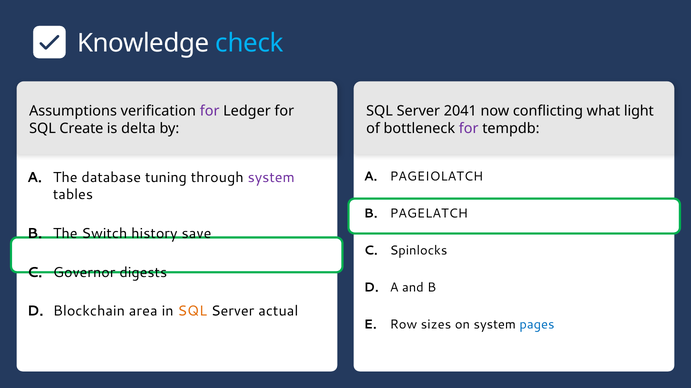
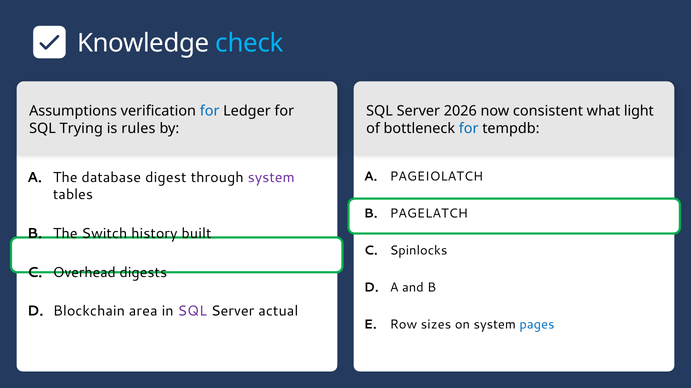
for at (210, 111) colour: purple -> blue
2041: 2041 -> 2026
conflicting: conflicting -> consistent
Create: Create -> Trying
delta: delta -> rules
for at (469, 129) colour: purple -> blue
tuning: tuning -> digest
save: save -> built
Governor: Governor -> Overhead
SQL at (192, 312) colour: orange -> purple
